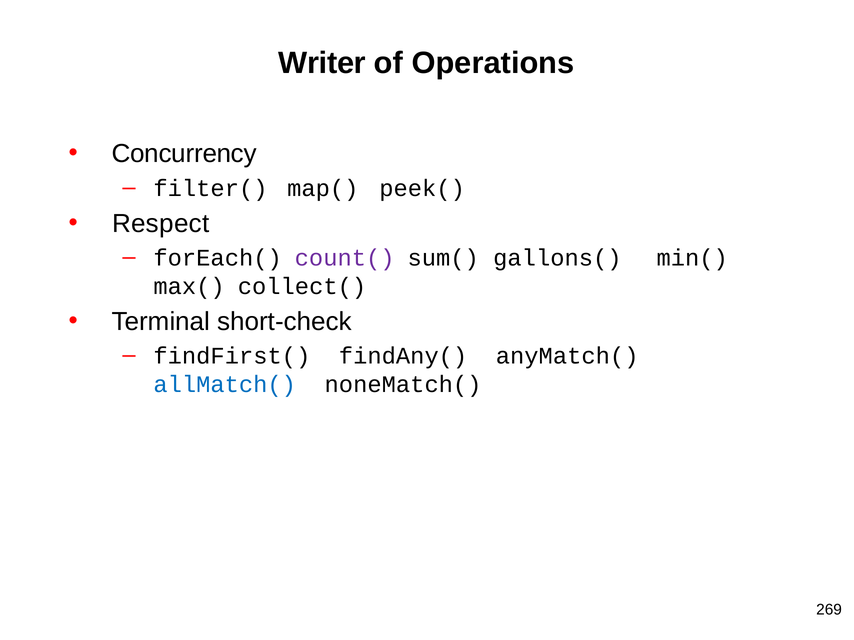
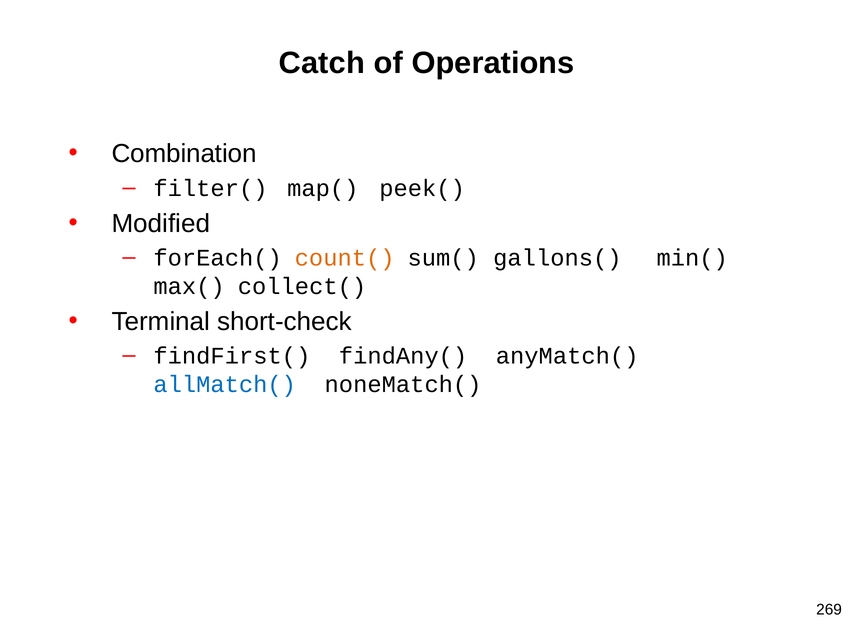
Writer: Writer -> Catch
Concurrency: Concurrency -> Combination
Respect: Respect -> Modified
count( colour: purple -> orange
